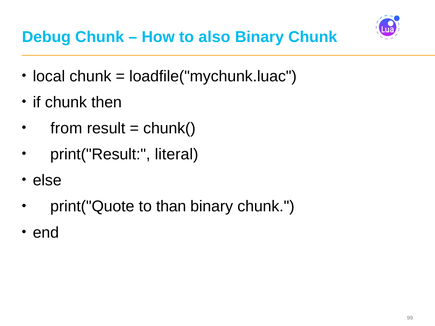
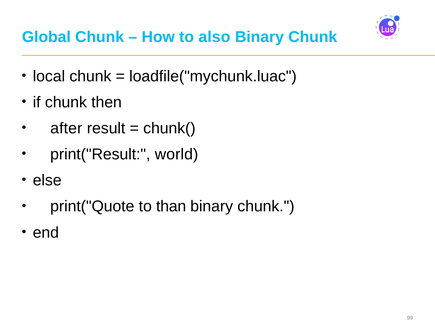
Debug: Debug -> Global
from: from -> after
literal: literal -> world
